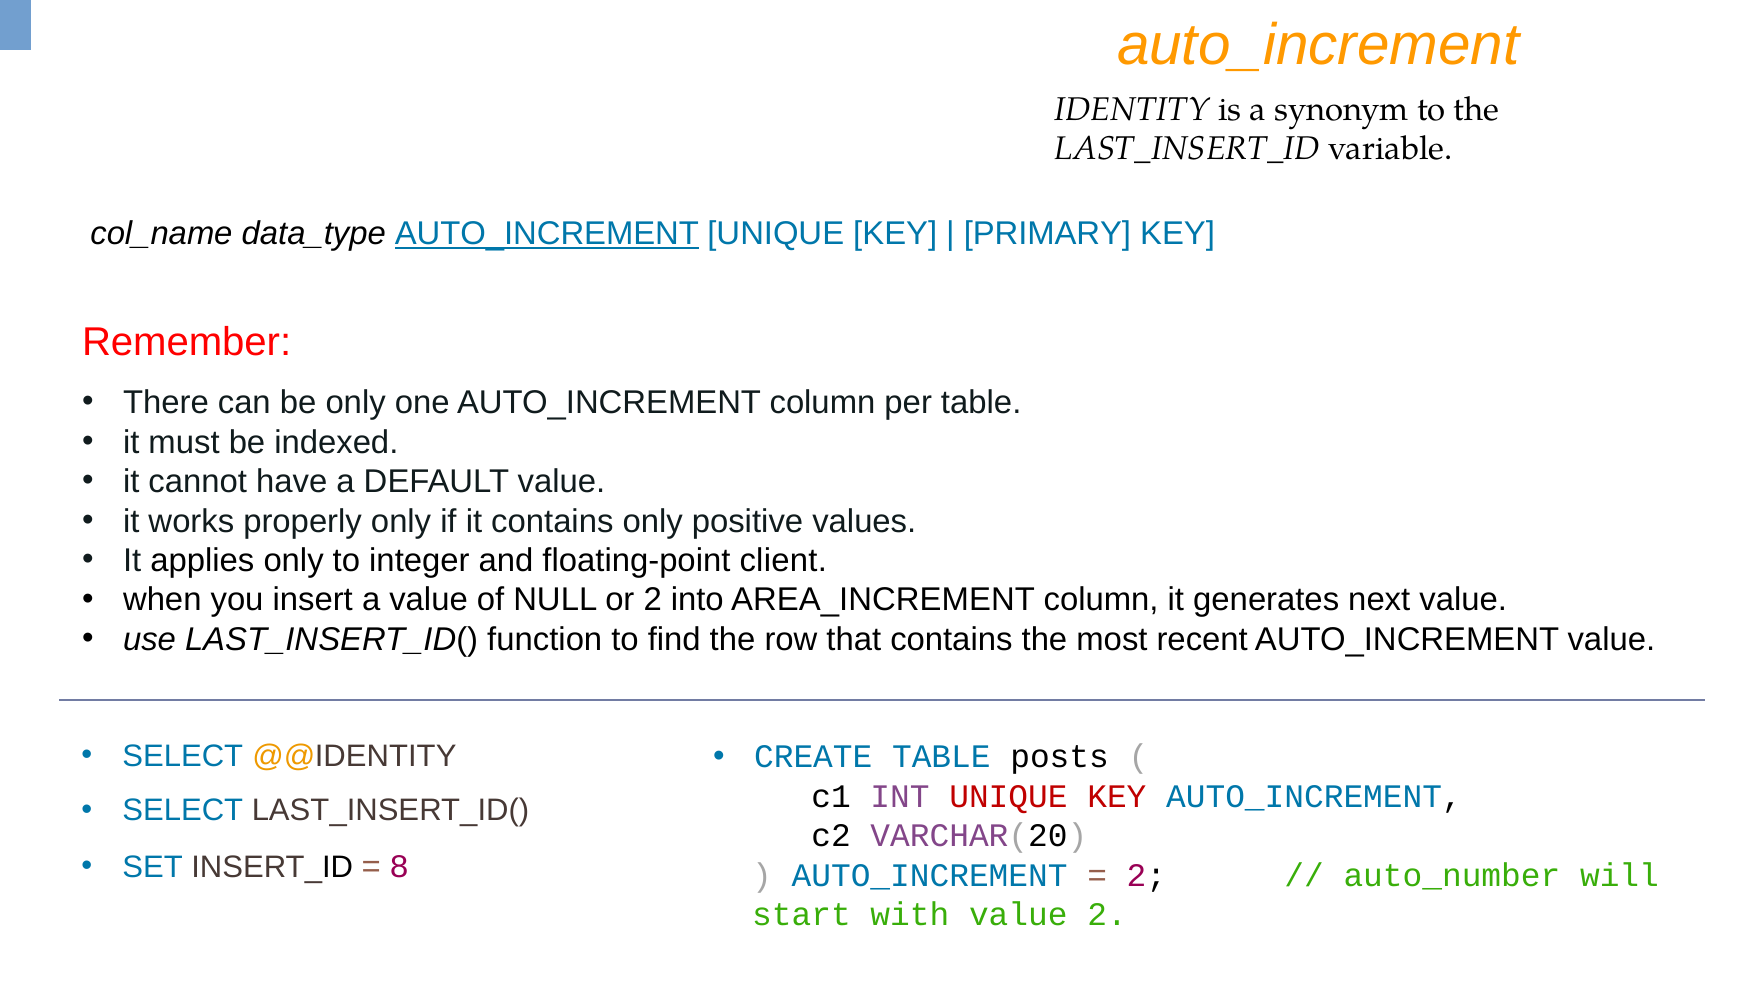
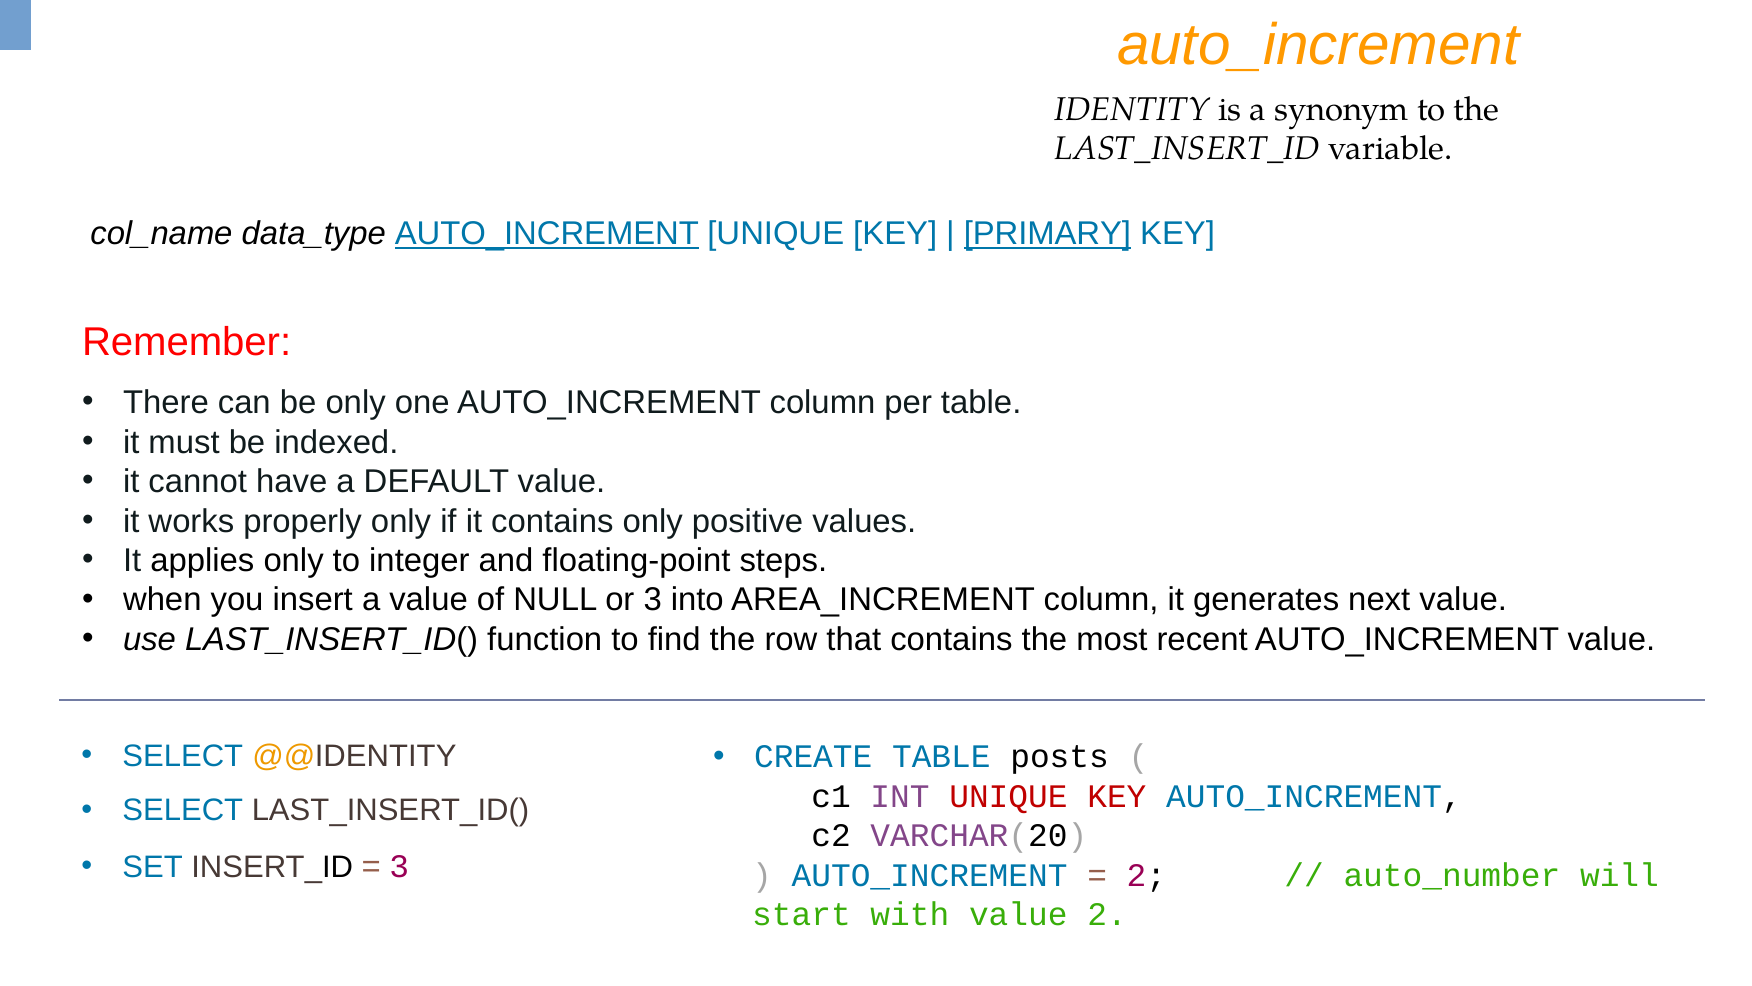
PRIMARY underline: none -> present
client: client -> steps
or 2: 2 -> 3
8 at (399, 866): 8 -> 3
